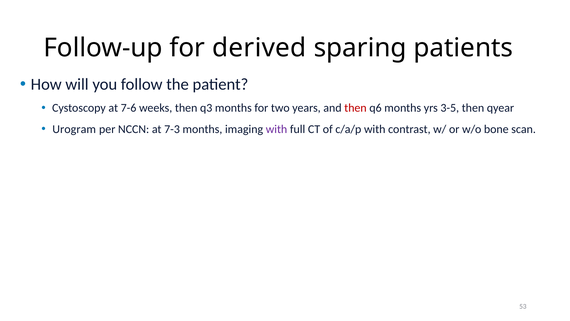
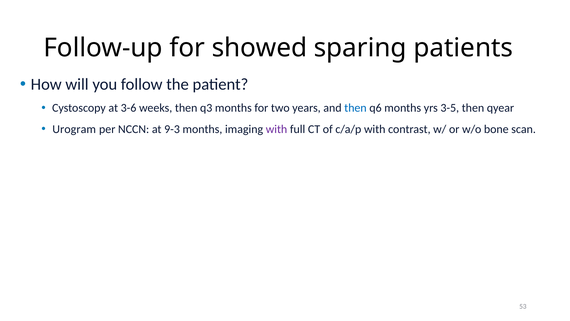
derived: derived -> showed
7-6: 7-6 -> 3-6
then at (355, 108) colour: red -> blue
7-3: 7-3 -> 9-3
